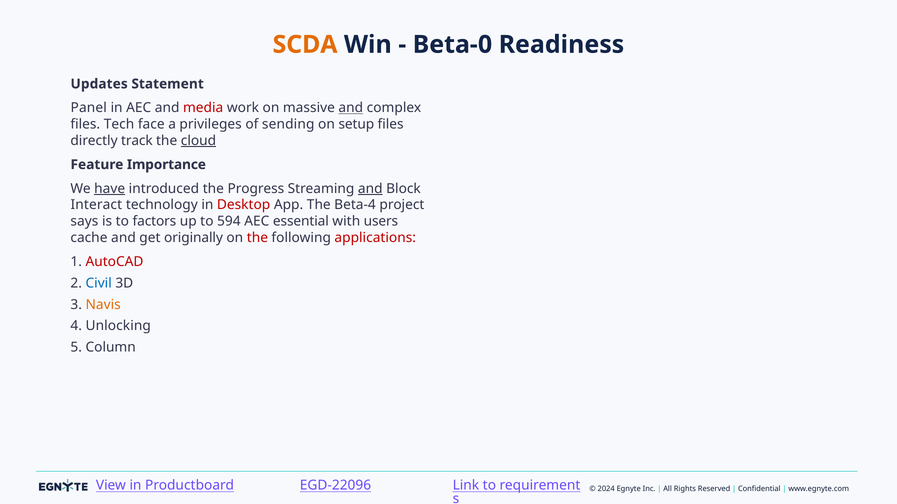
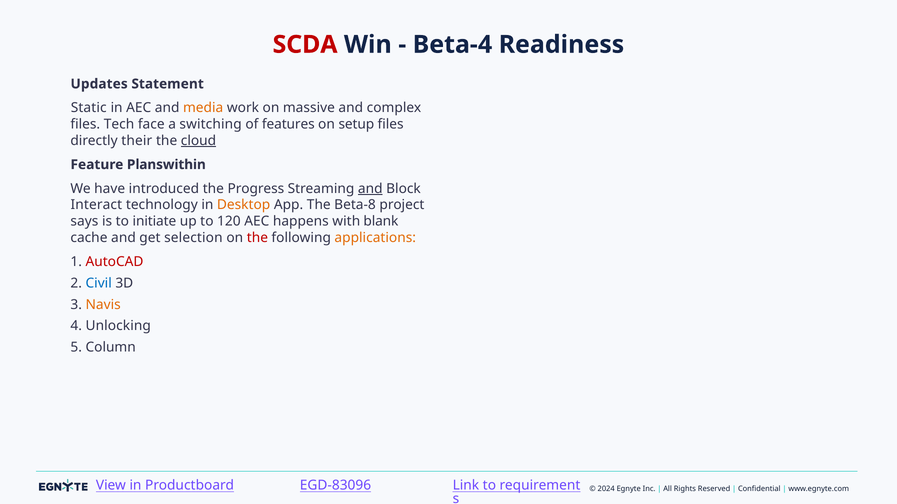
SCDA colour: orange -> red
Beta-0: Beta-0 -> Beta-4
Panel: Panel -> Static
media colour: red -> orange
and at (351, 108) underline: present -> none
privileges: privileges -> switching
sending: sending -> features
track: track -> their
Importance: Importance -> Planswithin
have underline: present -> none
Desktop colour: red -> orange
Beta-4: Beta-4 -> Beta-8
factors: factors -> initiate
594: 594 -> 120
essential: essential -> happens
users: users -> blank
originally: originally -> selection
applications colour: red -> orange
EGD-22096: EGD-22096 -> EGD-83096
